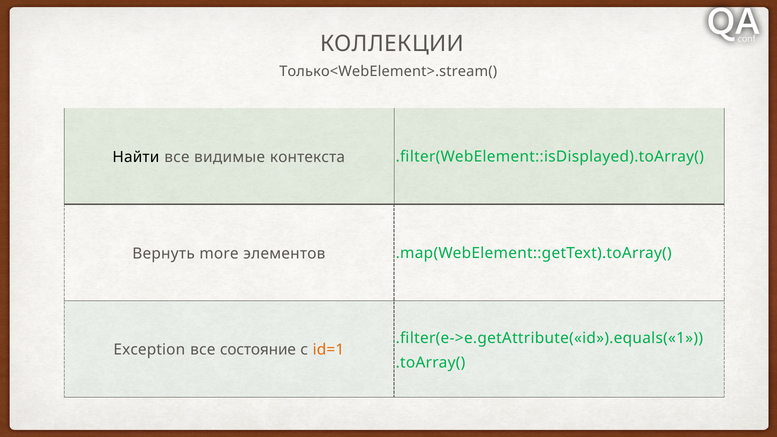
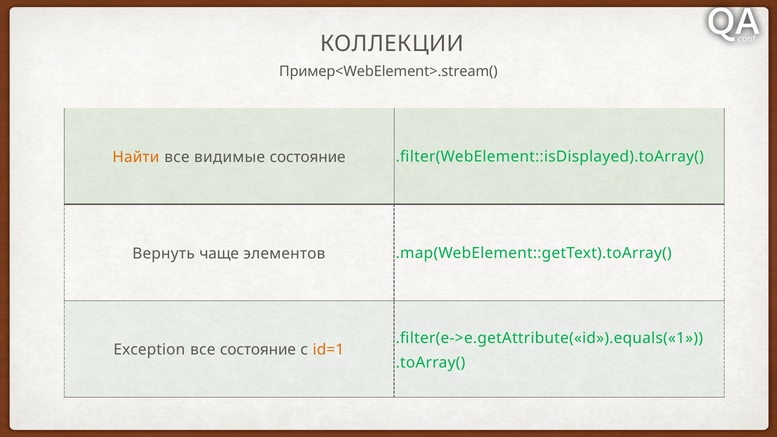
Только<WebElement>.stream(: Только<WebElement>.stream( -> Пример<WebElement>.stream(
Найти colour: black -> orange
видимые контекста: контекста -> состояние
more: more -> чаще
